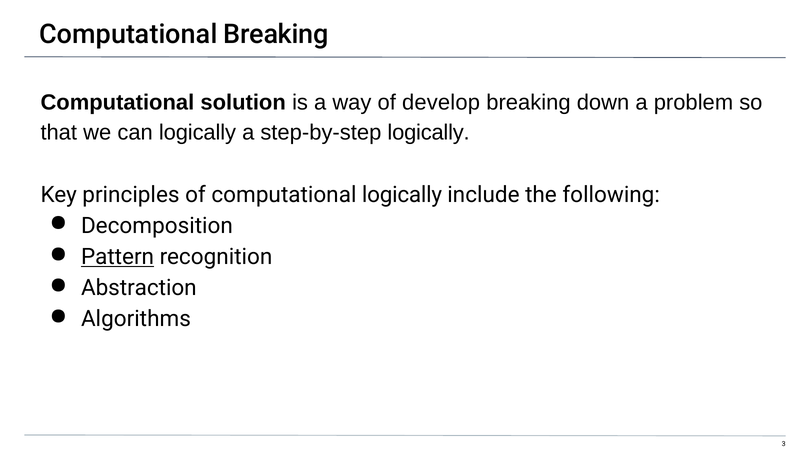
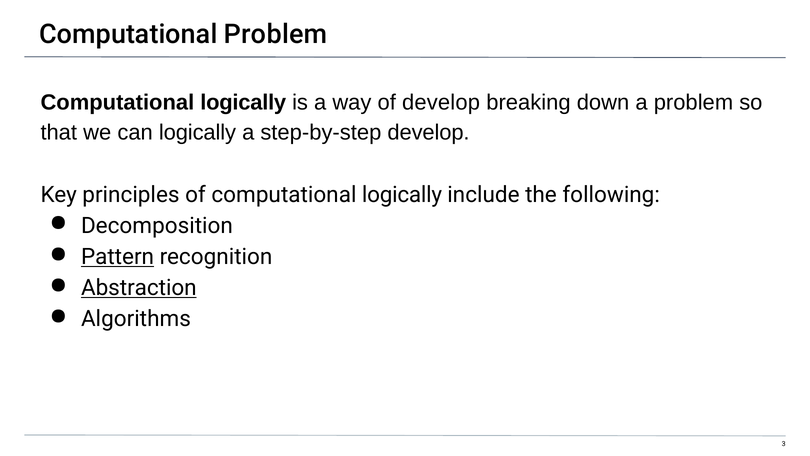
Computational Breaking: Breaking -> Problem
solution at (243, 102): solution -> logically
step-by-step logically: logically -> develop
Abstraction underline: none -> present
